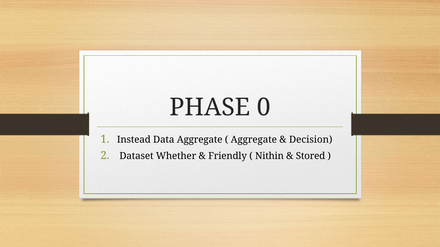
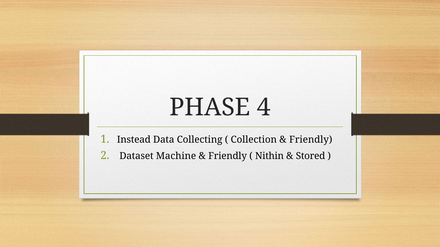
0: 0 -> 4
Data Aggregate: Aggregate -> Collecting
Aggregate at (254, 140): Aggregate -> Collection
Decision at (311, 140): Decision -> Friendly
Whether: Whether -> Machine
